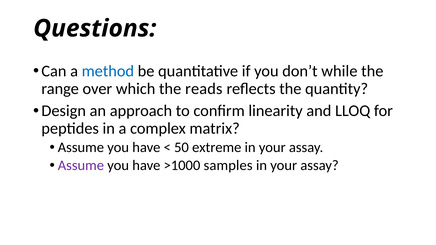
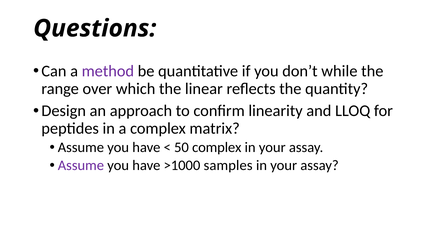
method colour: blue -> purple
reads: reads -> linear
50 extreme: extreme -> complex
